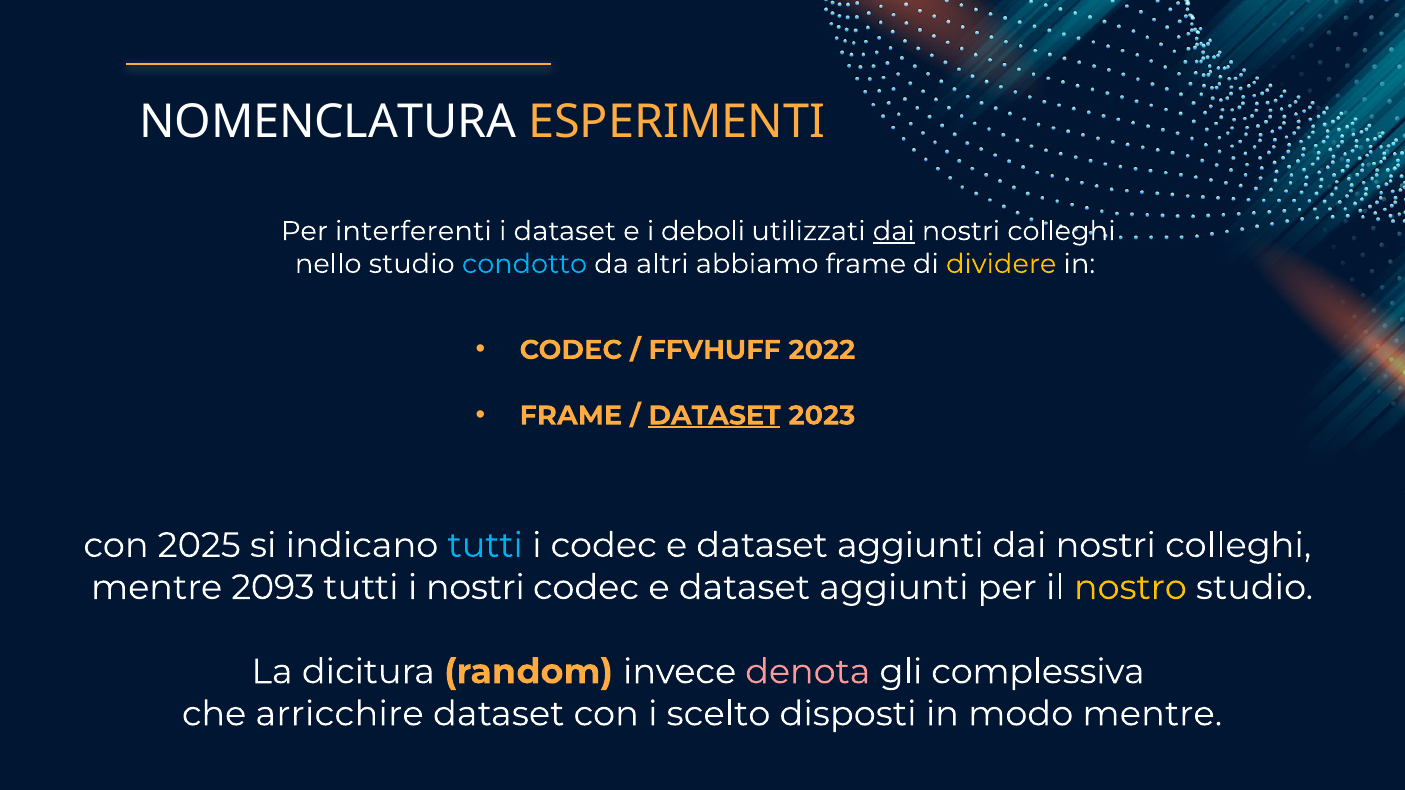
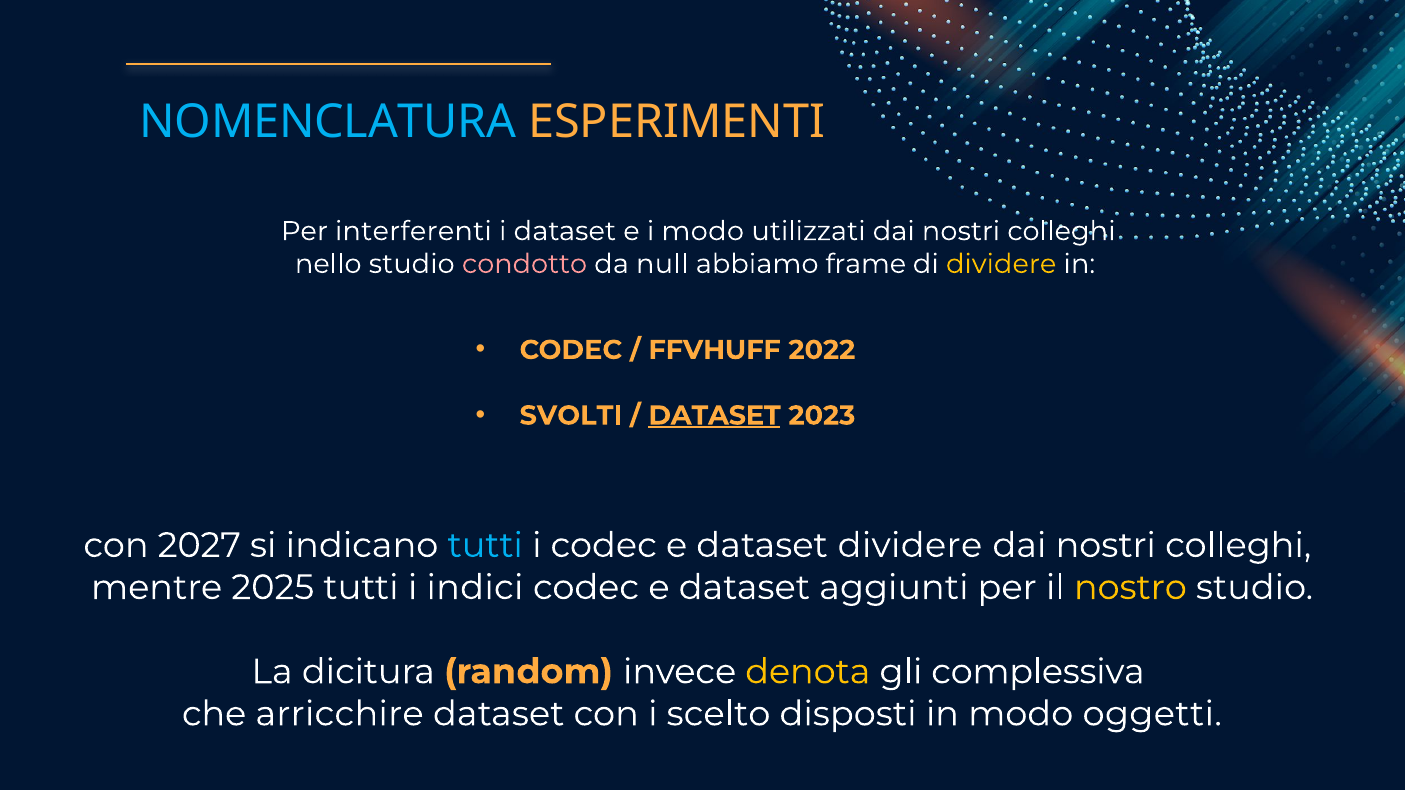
NOMENCLATURA colour: white -> light blue
i deboli: deboli -> modo
dai at (894, 231) underline: present -> none
condotto colour: light blue -> pink
altri: altri -> null
FRAME at (571, 416): FRAME -> SVOLTI
2025: 2025 -> 2027
aggiunti at (910, 546): aggiunti -> dividere
2093: 2093 -> 2025
i nostri: nostri -> indici
denota colour: pink -> yellow
modo mentre: mentre -> oggetti
